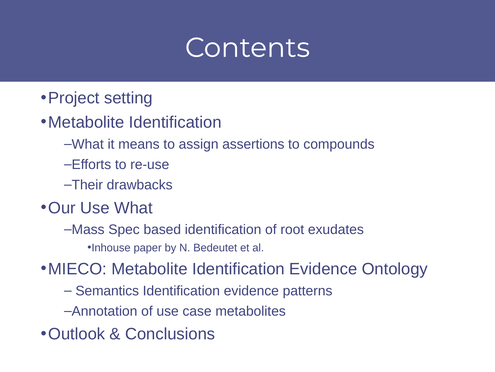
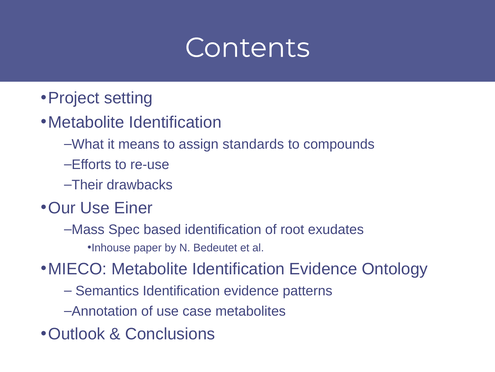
assertions: assertions -> standards
Use What: What -> Einer
